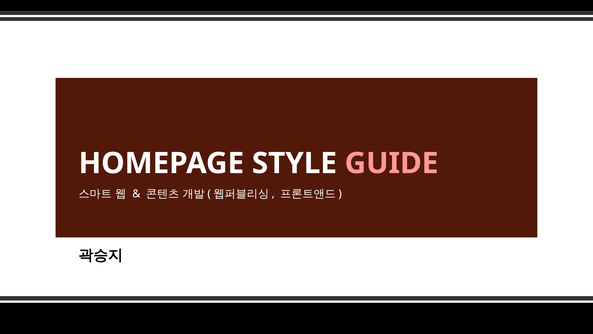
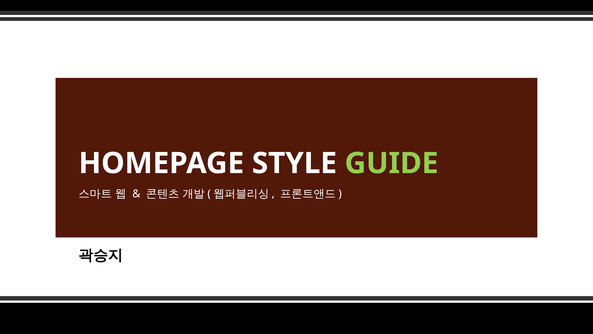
GUIDE colour: pink -> light green
